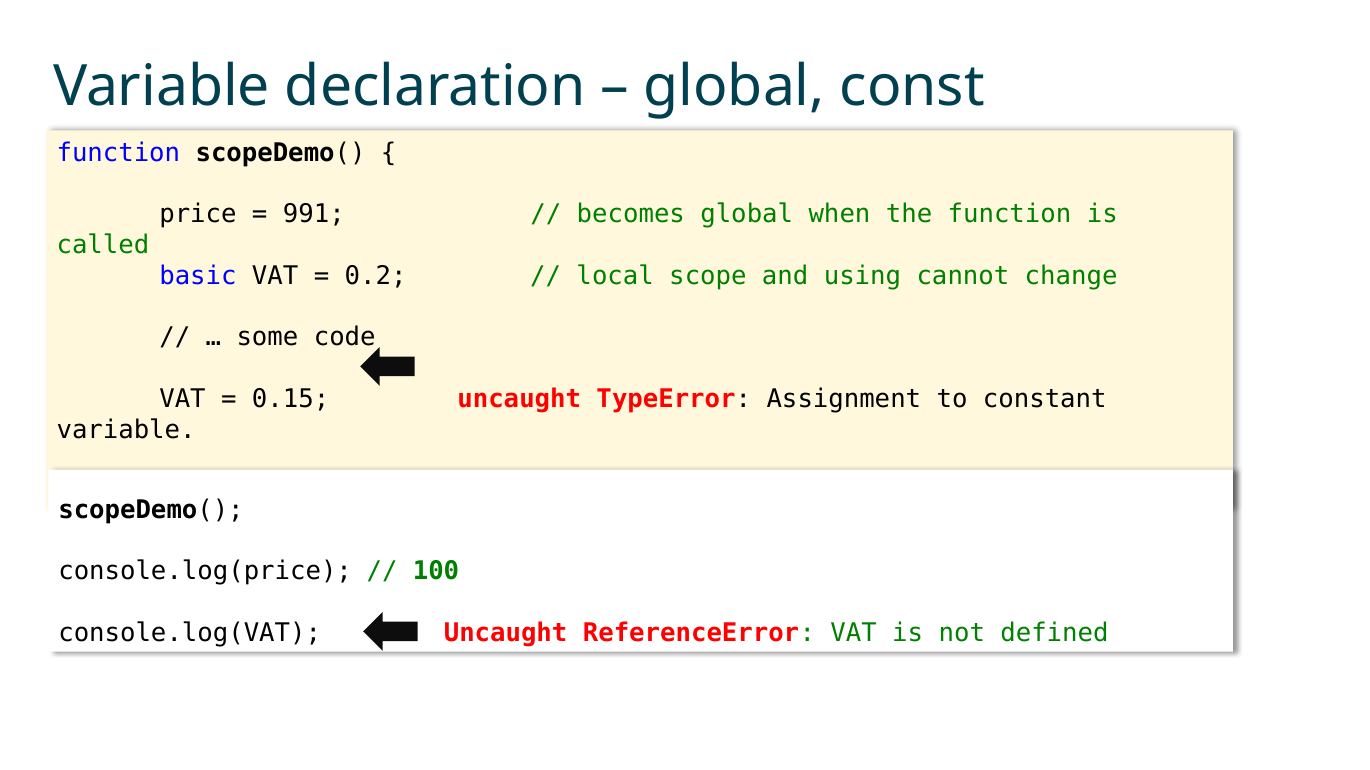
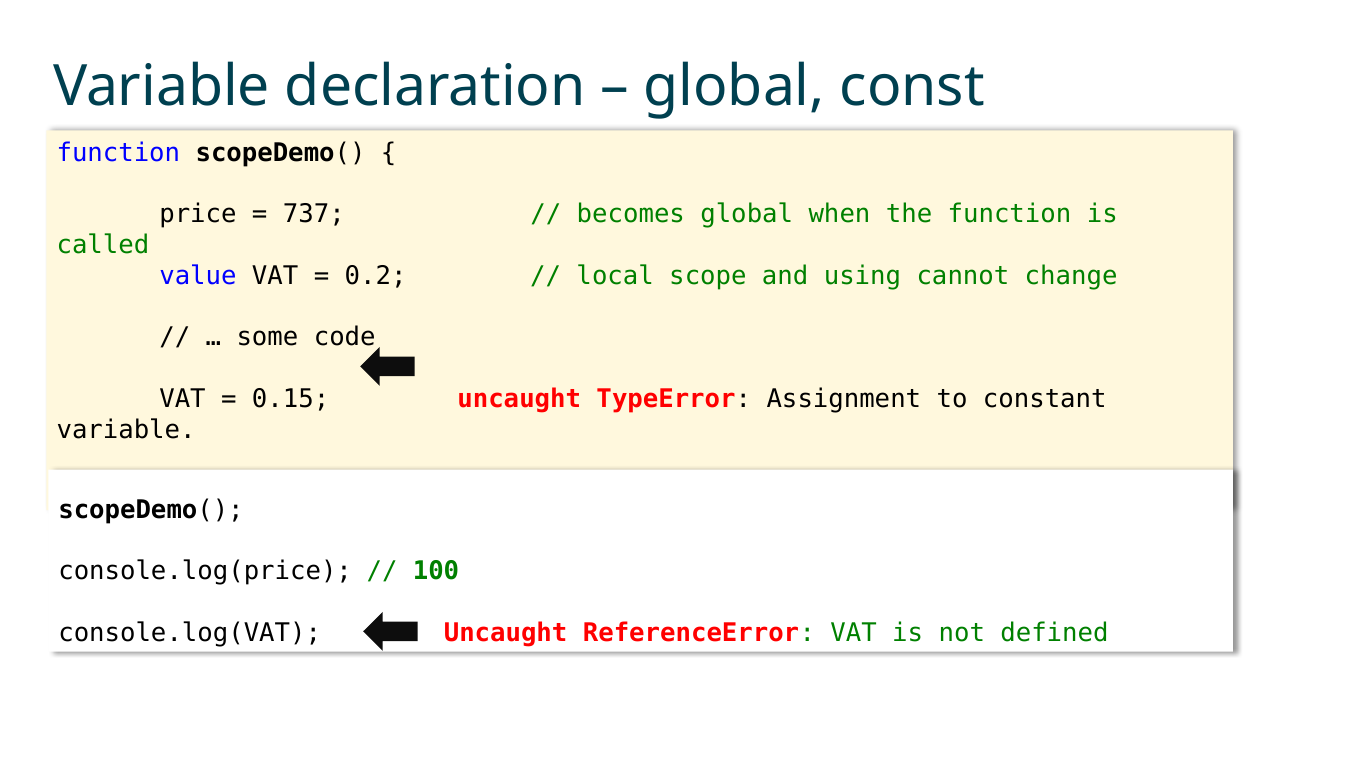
991: 991 -> 737
basic: basic -> value
